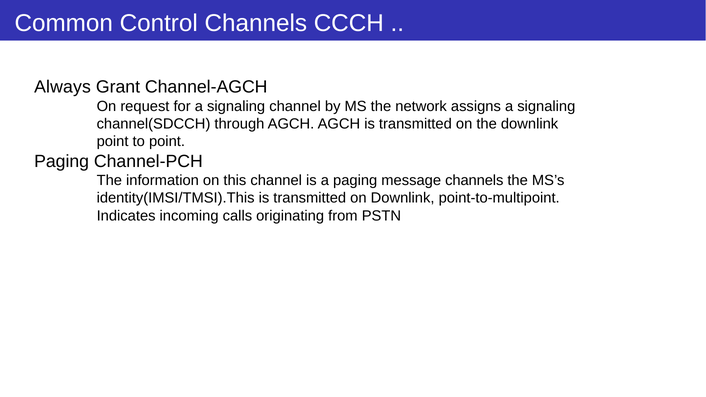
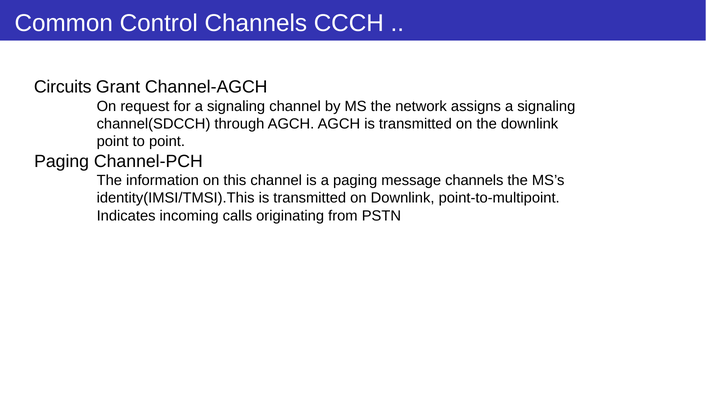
Always: Always -> Circuits
